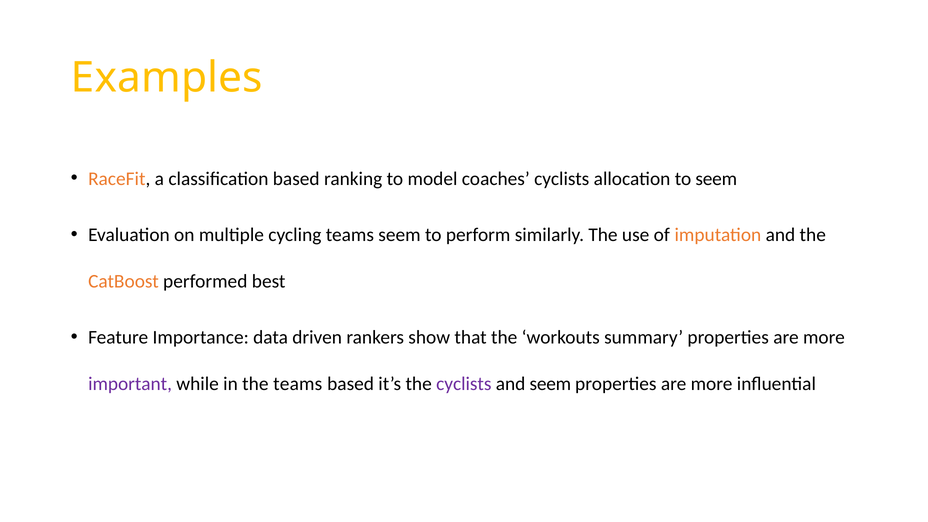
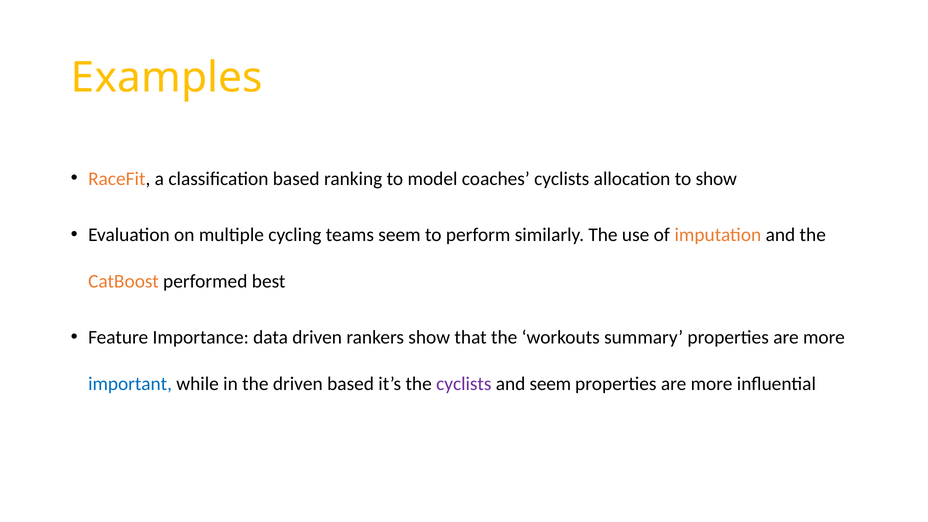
to seem: seem -> show
important colour: purple -> blue
the teams: teams -> driven
